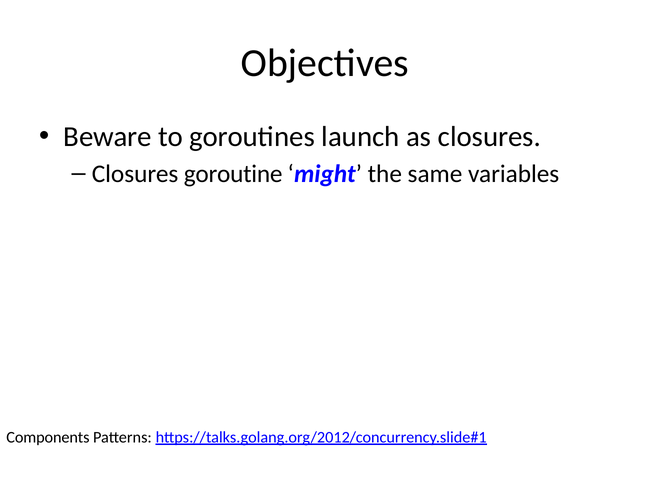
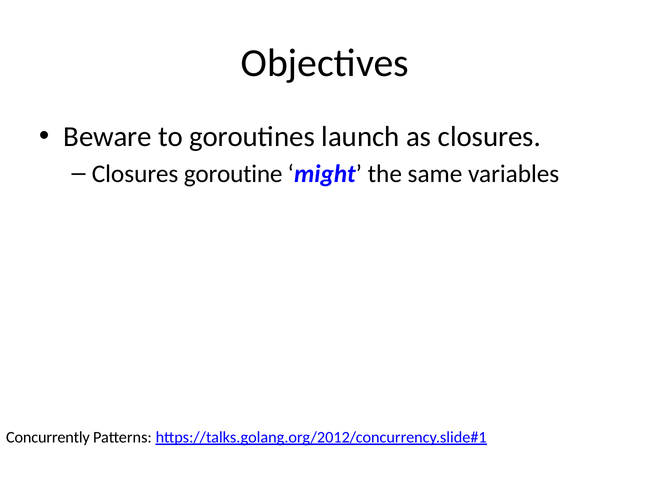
Components: Components -> Concurrently
